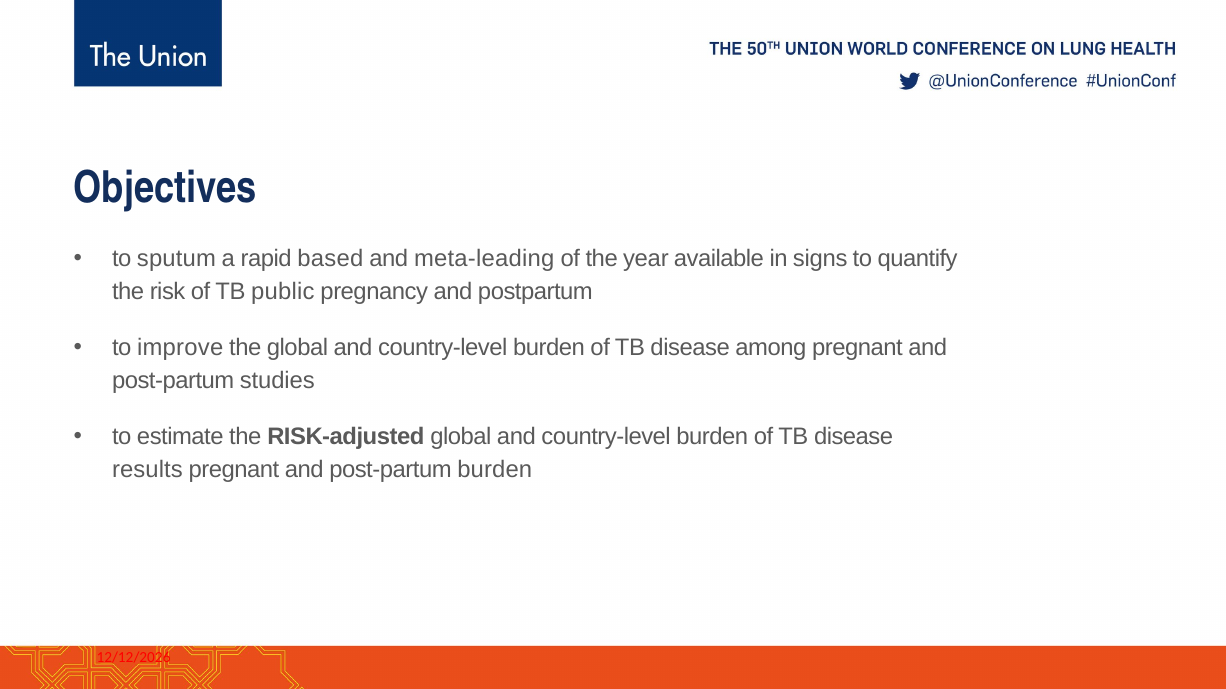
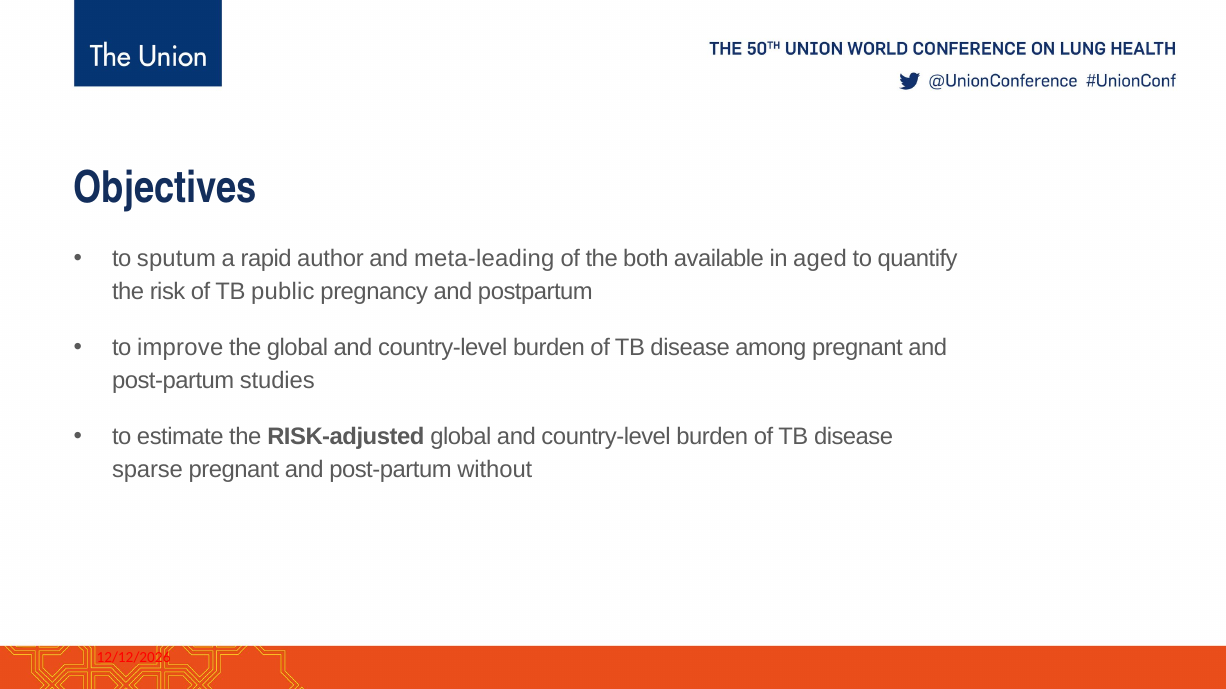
based: based -> author
year: year -> both
signs: signs -> aged
results: results -> sparse
post-partum burden: burden -> without
